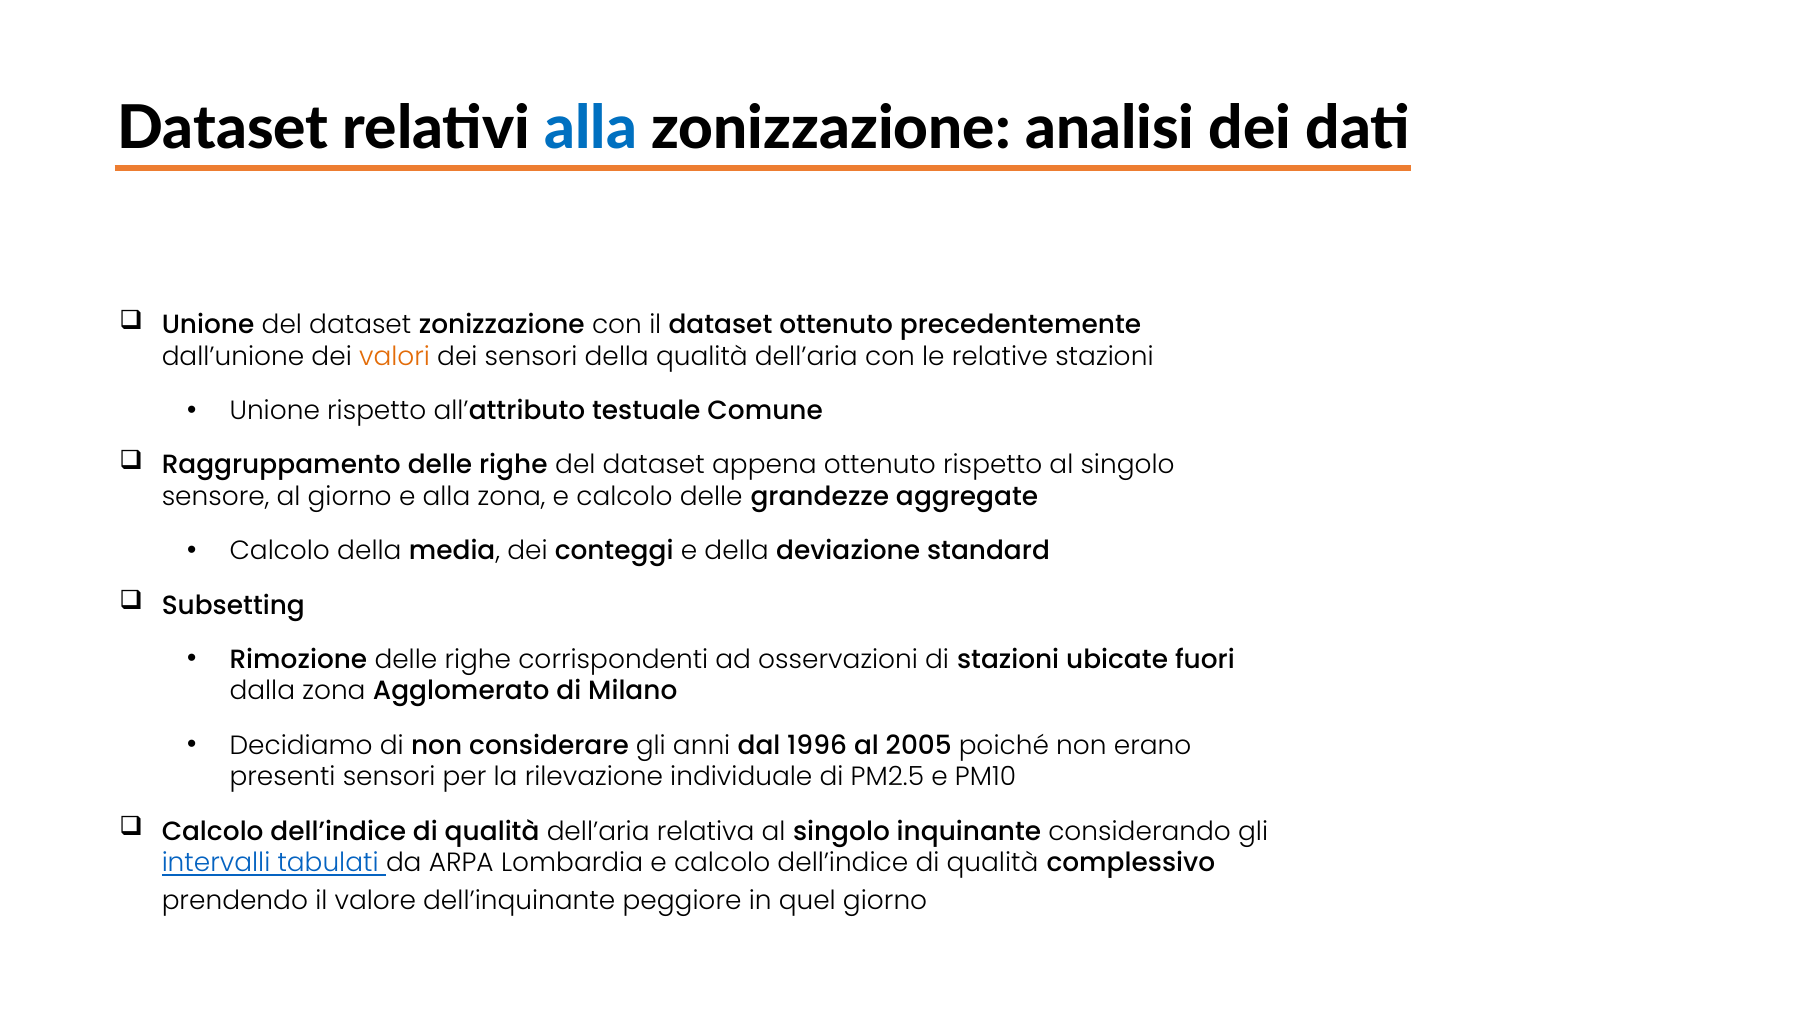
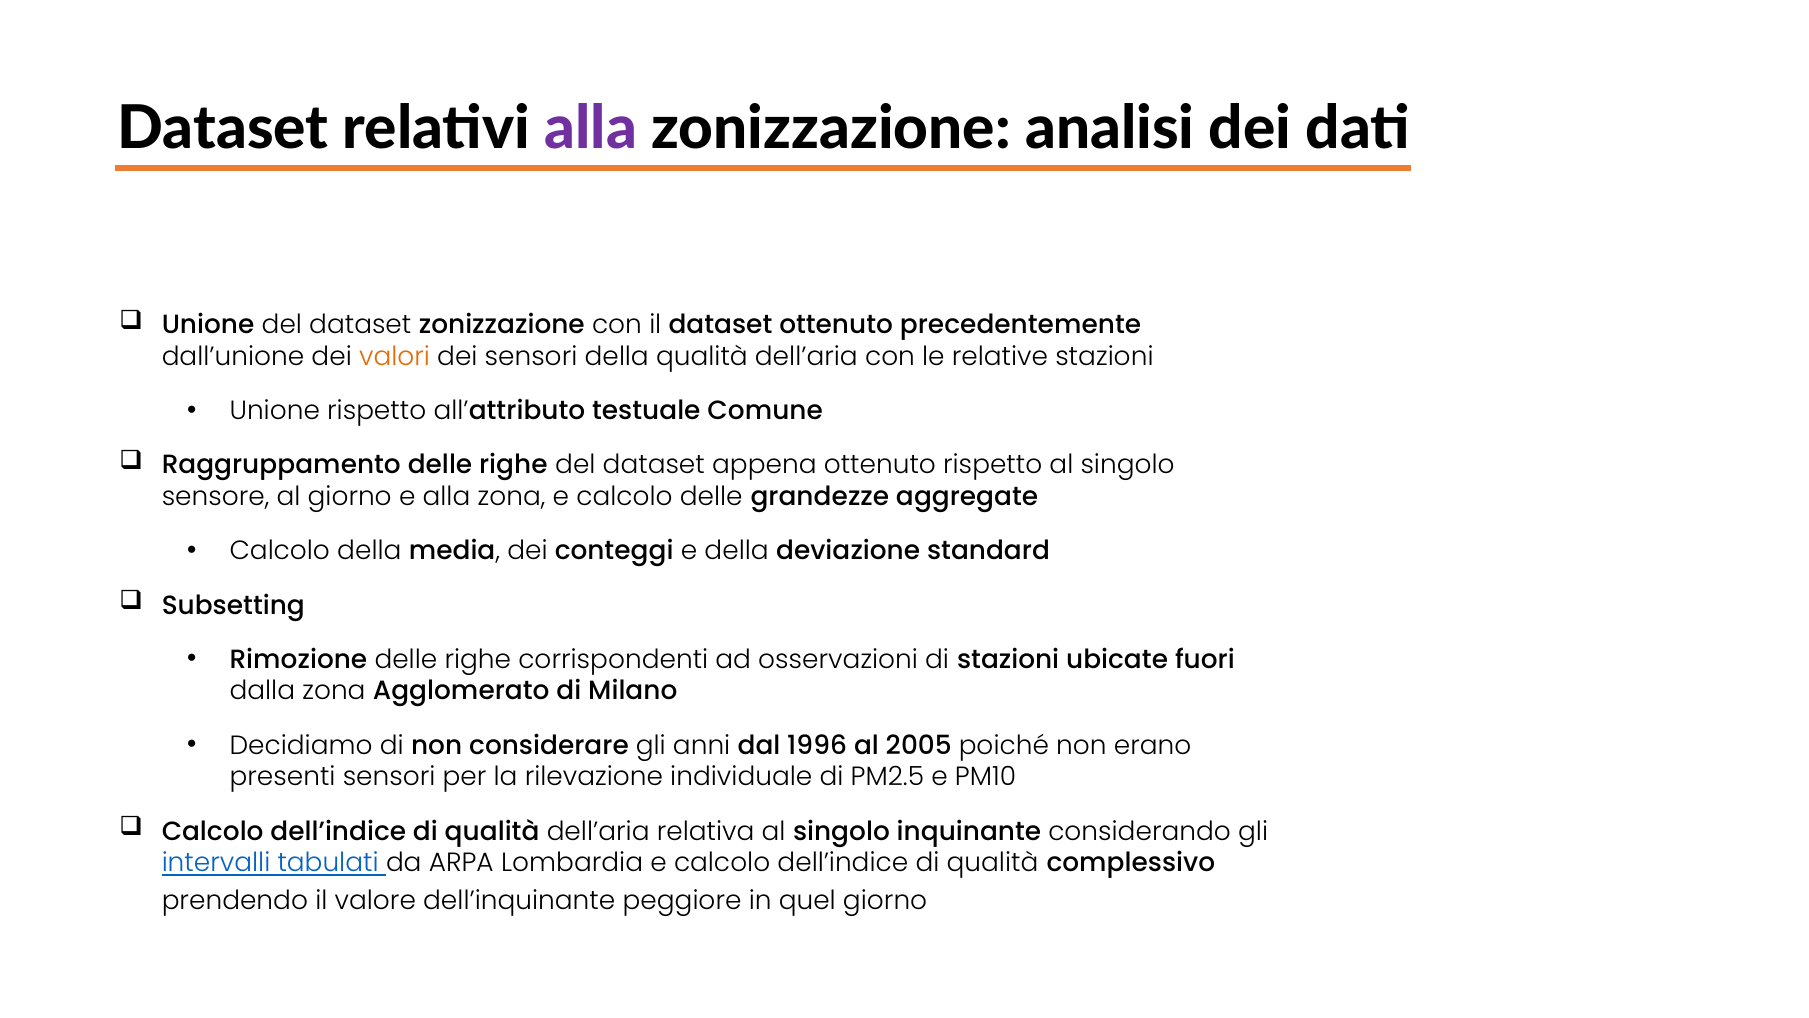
alla at (591, 129) colour: blue -> purple
